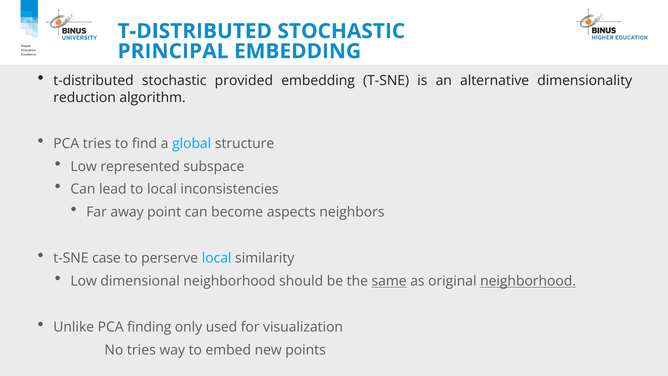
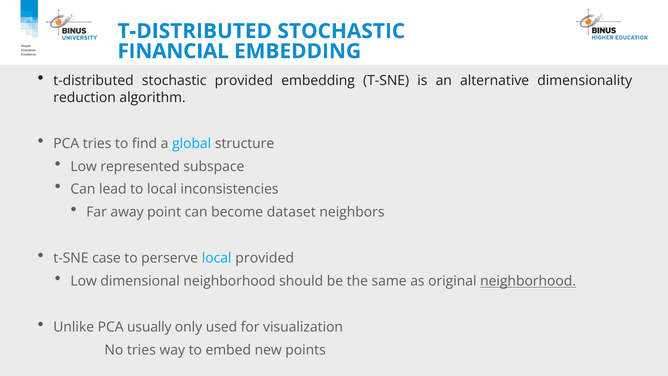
PRINCIPAL: PRINCIPAL -> FINANCIAL
aspects: aspects -> dataset
local similarity: similarity -> provided
same underline: present -> none
finding: finding -> usually
